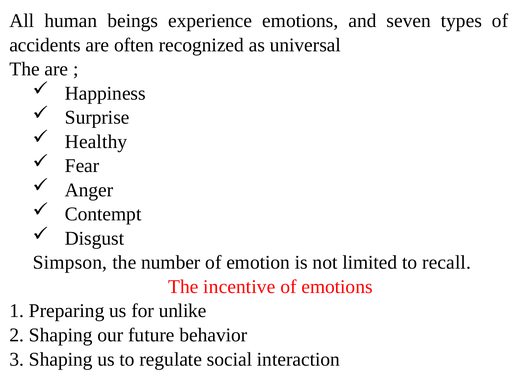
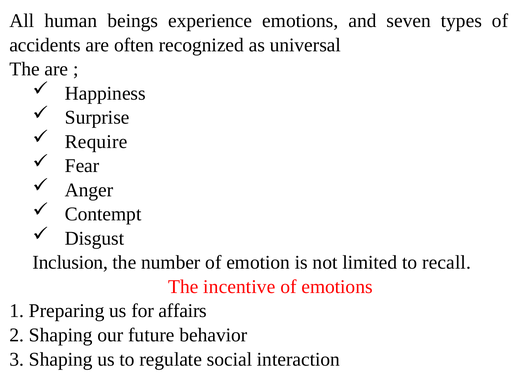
Healthy: Healthy -> Require
Simpson: Simpson -> Inclusion
unlike: unlike -> affairs
